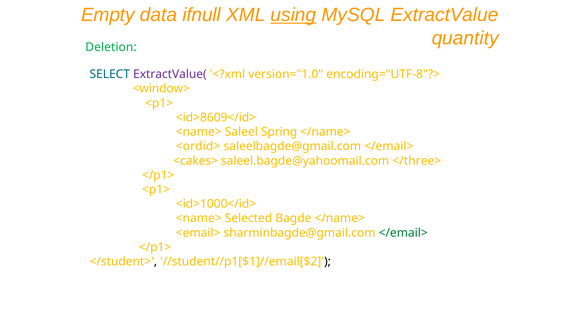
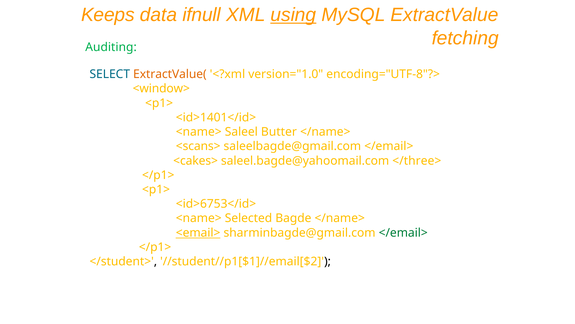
Empty: Empty -> Keeps
quantity: quantity -> fetching
Deletion: Deletion -> Auditing
ExtractValue( colour: purple -> orange
<id>8609</id>: <id>8609</id> -> <id>1401</id>
Spring: Spring -> Butter
<ordid>: <ordid> -> <scans>
<id>1000</id>: <id>1000</id> -> <id>6753</id>
<email> underline: none -> present
